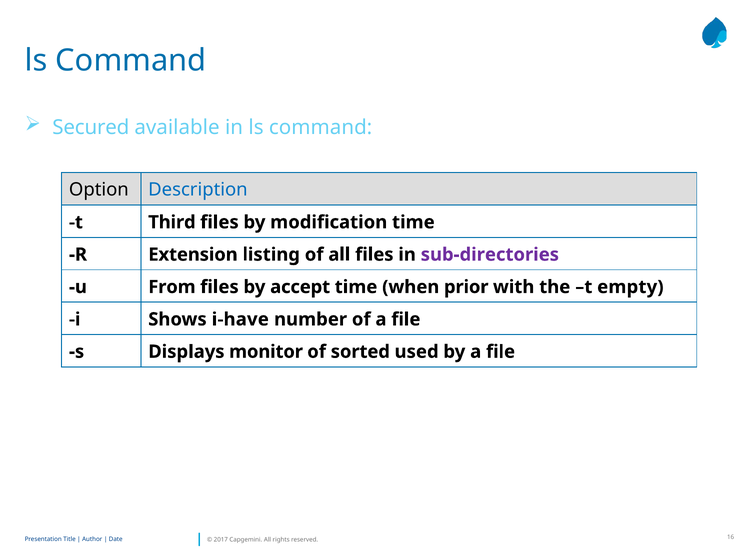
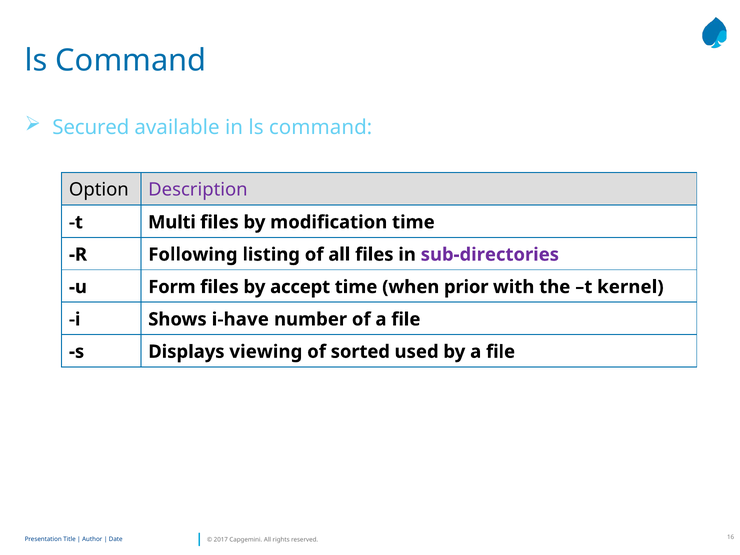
Description colour: blue -> purple
Third: Third -> Multi
Extension: Extension -> Following
From: From -> Form
empty: empty -> kernel
monitor: monitor -> viewing
